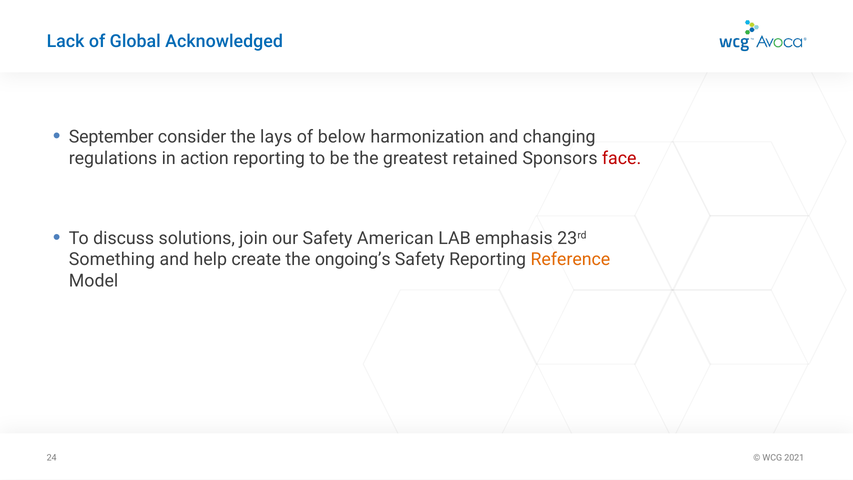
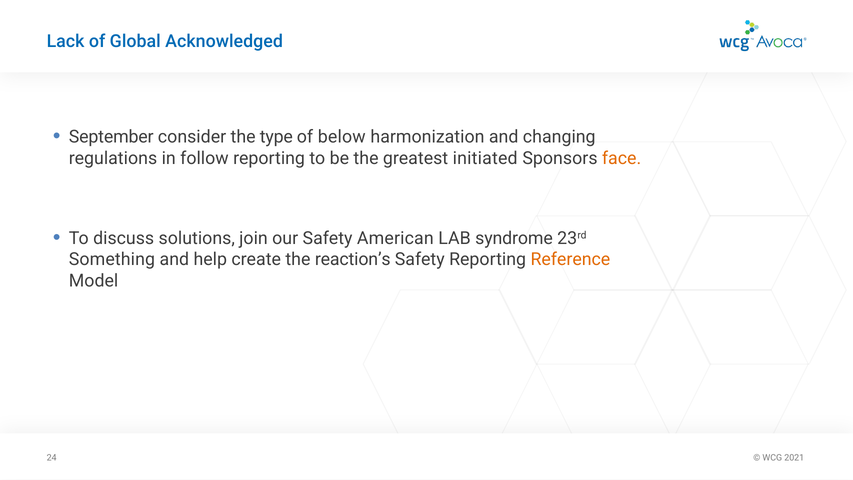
lays: lays -> type
action: action -> follow
retained: retained -> initiated
face colour: red -> orange
emphasis: emphasis -> syndrome
ongoing’s: ongoing’s -> reaction’s
